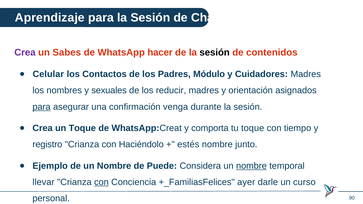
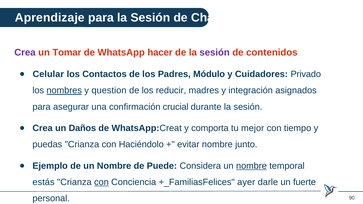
Sabes: Sabes -> Tomar
sesión at (215, 53) colour: black -> purple
Cuidadores Madres: Madres -> Privado
nombres underline: none -> present
sexuales: sexuales -> question
orientación: orientación -> integración
para at (42, 107) underline: present -> none
venga: venga -> crucial
un Toque: Toque -> Daños
tu toque: toque -> mejor
registro: registro -> puedas
estés: estés -> evitar
llevar: llevar -> estás
curso: curso -> fuerte
